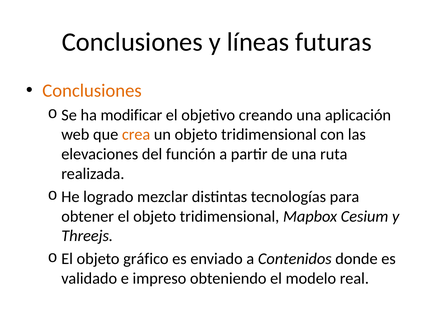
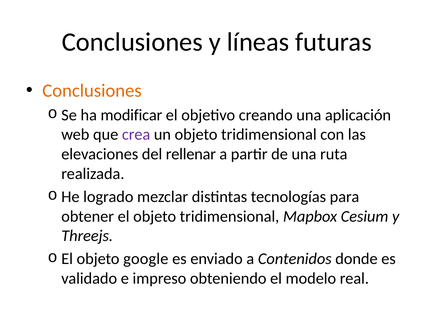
crea colour: orange -> purple
función: función -> rellenar
gráfico: gráfico -> google
